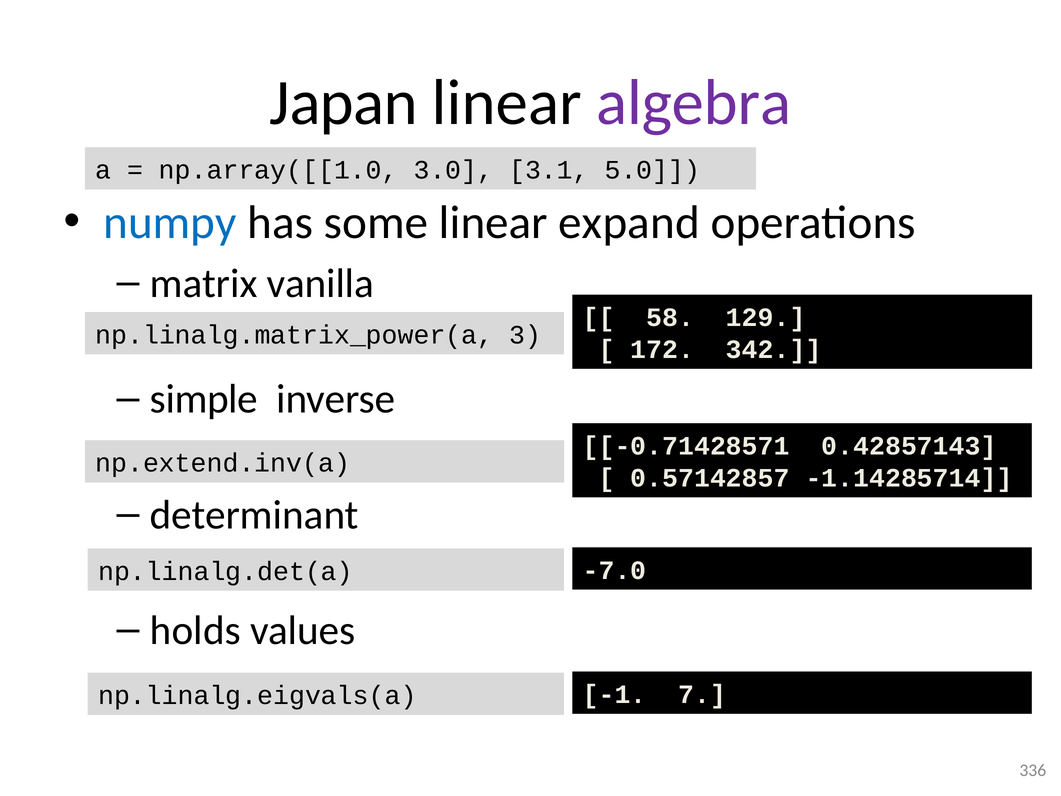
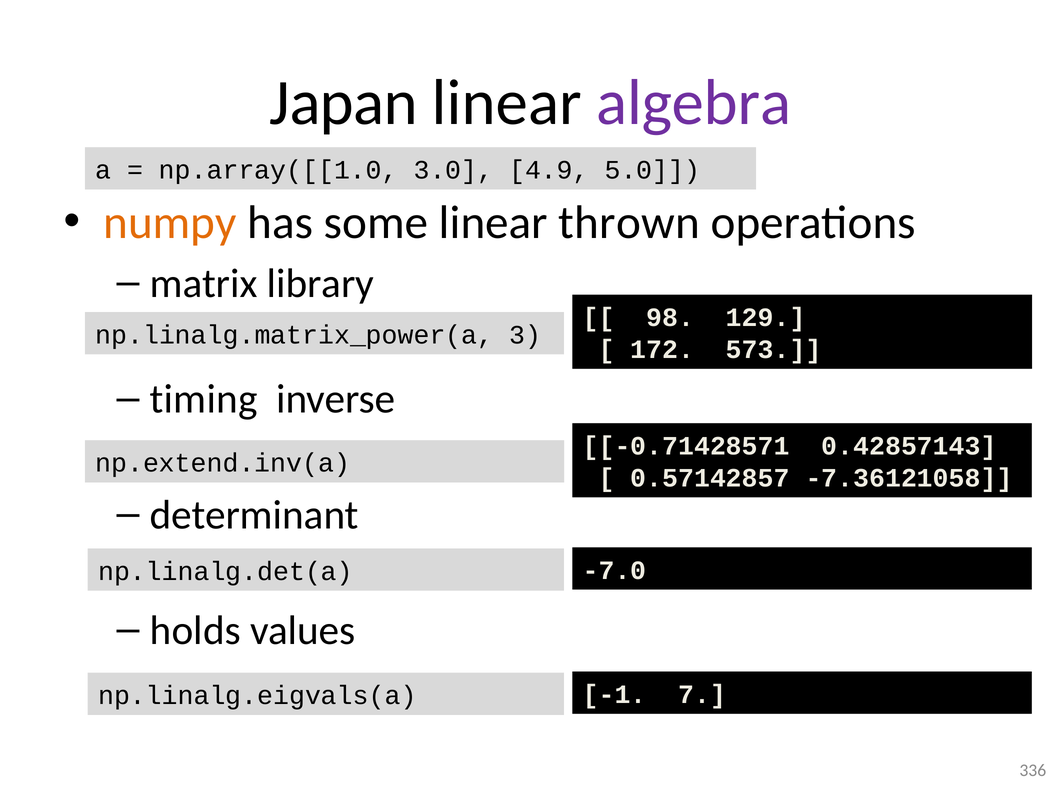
3.1: 3.1 -> 4.9
numpy colour: blue -> orange
expand: expand -> thrown
vanilla: vanilla -> library
58: 58 -> 98
342: 342 -> 573
simple: simple -> timing
-1.14285714: -1.14285714 -> -7.36121058
